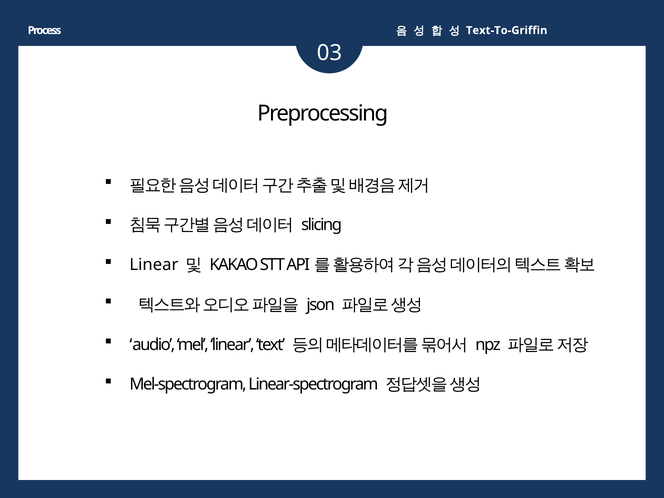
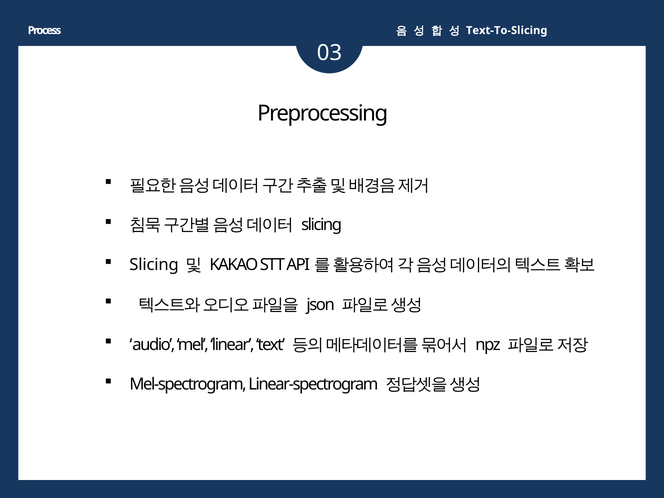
Text-To-Griffin: Text-To-Griffin -> Text-To-Slicing
Linear at (154, 265): Linear -> Slicing
